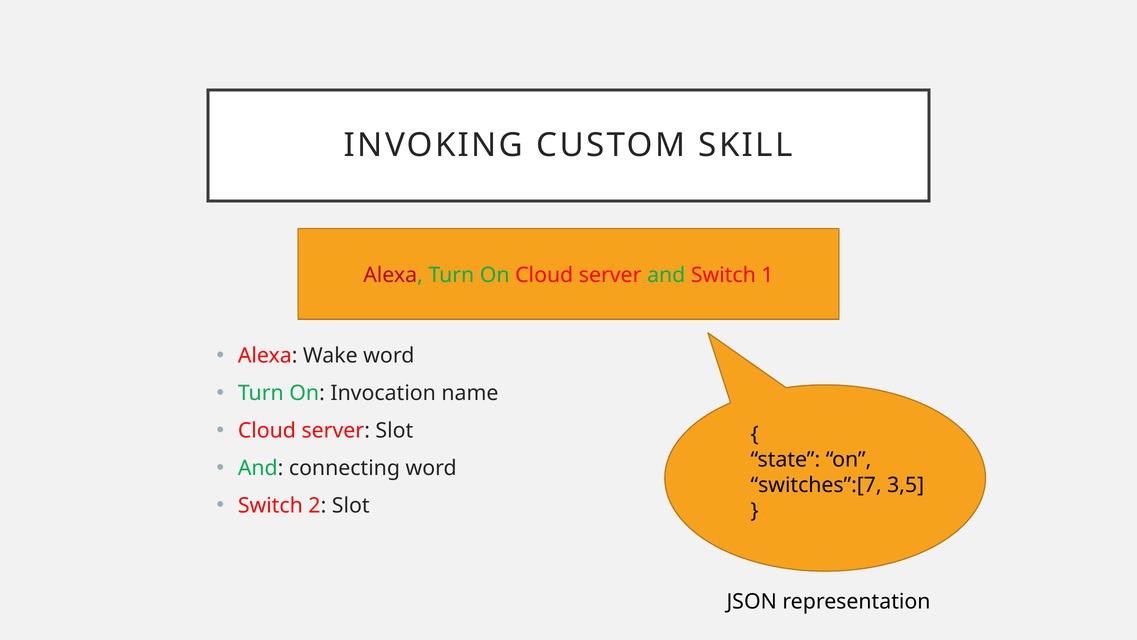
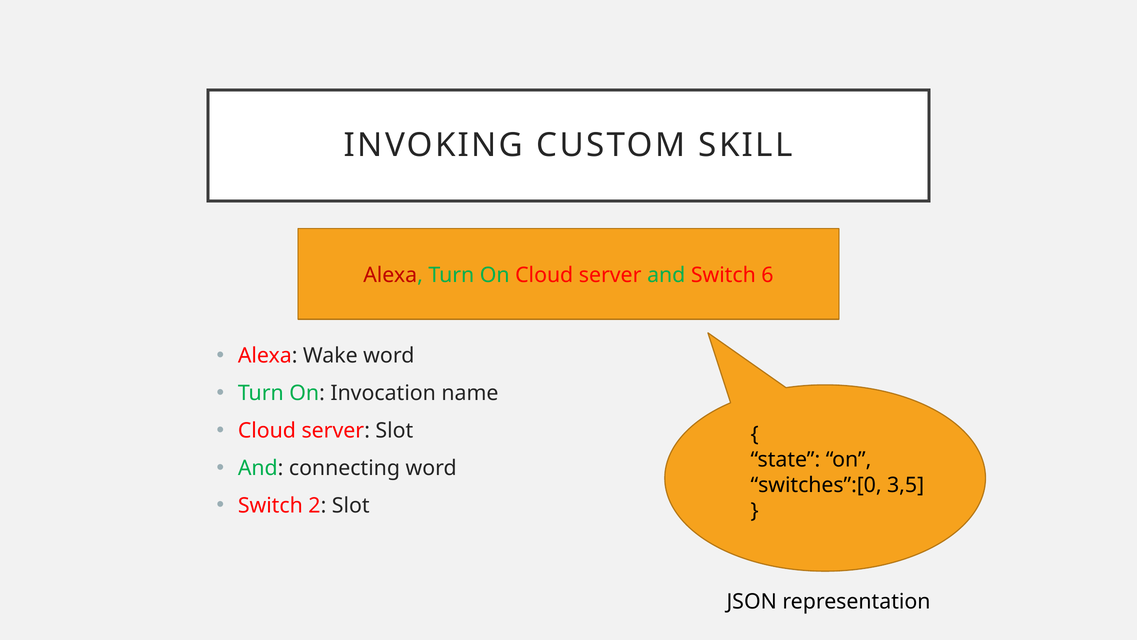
1: 1 -> 6
switches”:[7: switches”:[7 -> switches”:[0
